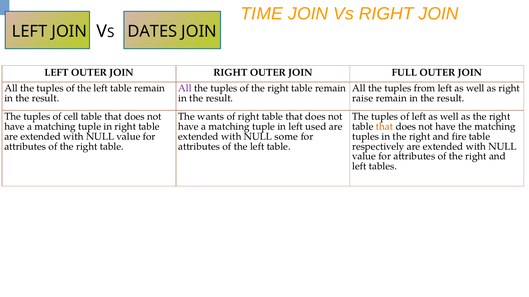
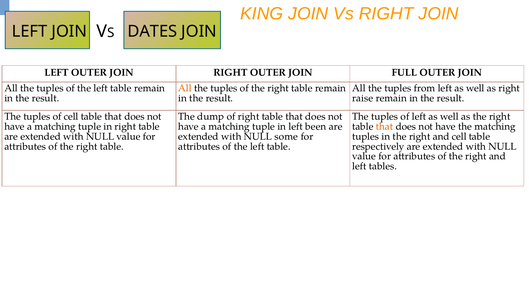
TIME: TIME -> KING
All at (185, 88) colour: purple -> orange
wants: wants -> dump
used: used -> been
and fire: fire -> cell
